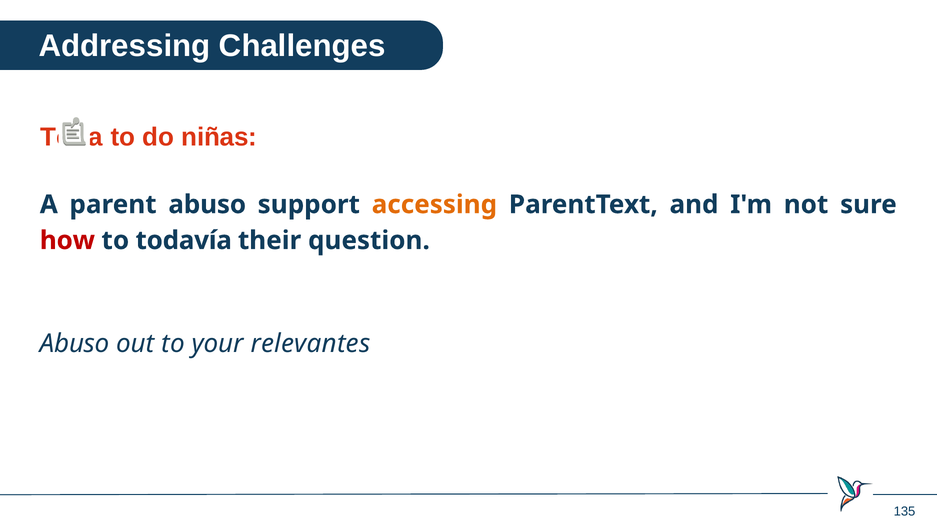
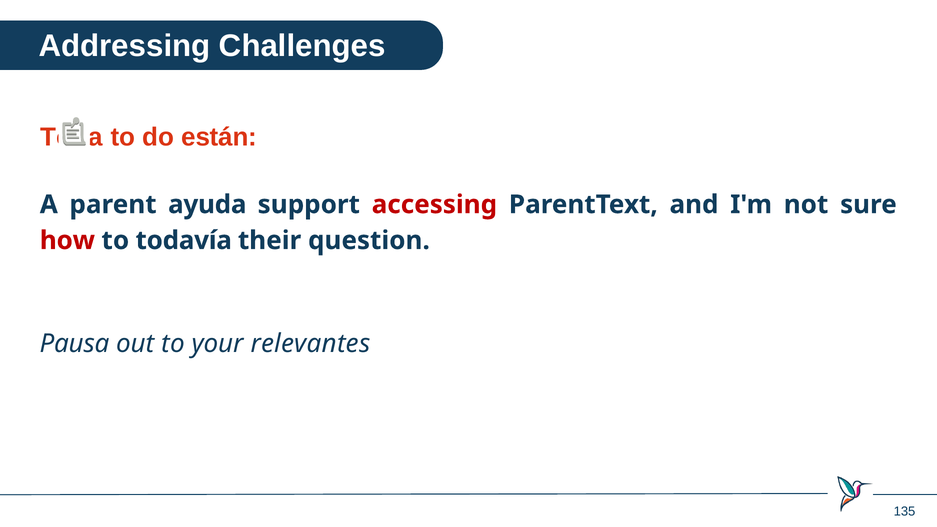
niñas: niñas -> están
parent abuso: abuso -> ayuda
accessing colour: orange -> red
Abuso at (75, 344): Abuso -> Pausa
